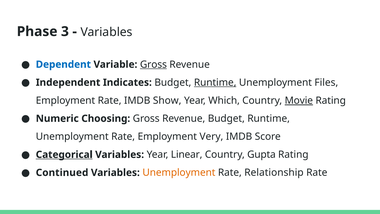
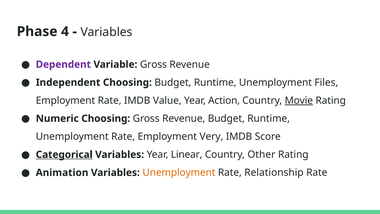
3: 3 -> 4
Dependent colour: blue -> purple
Gross at (153, 64) underline: present -> none
Independent Indicates: Indicates -> Choosing
Runtime at (215, 82) underline: present -> none
Show: Show -> Value
Which: Which -> Action
Gupta: Gupta -> Other
Continued: Continued -> Animation
